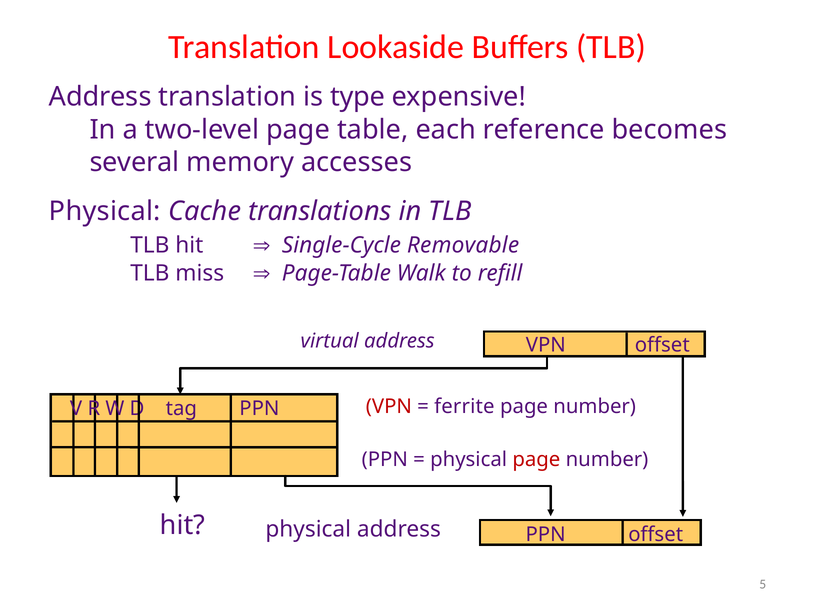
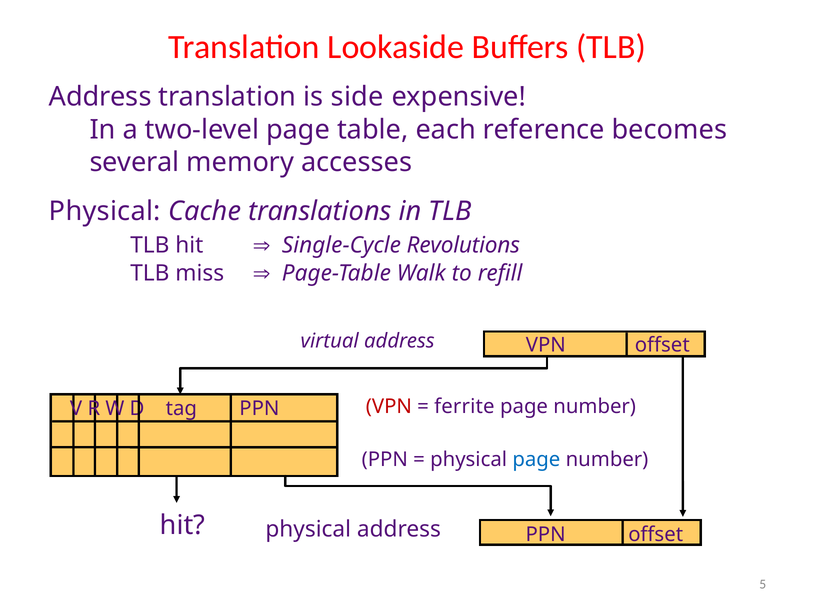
type: type -> side
Removable: Removable -> Revolutions
page at (536, 459) colour: red -> blue
